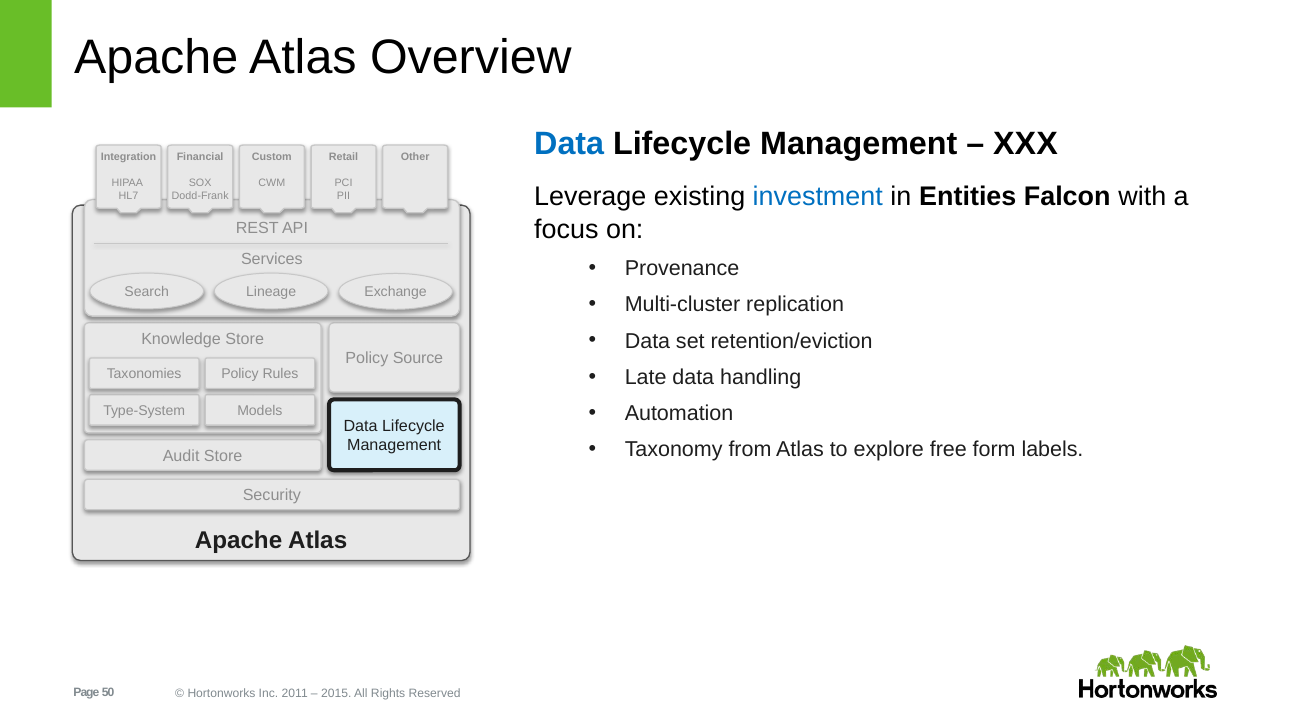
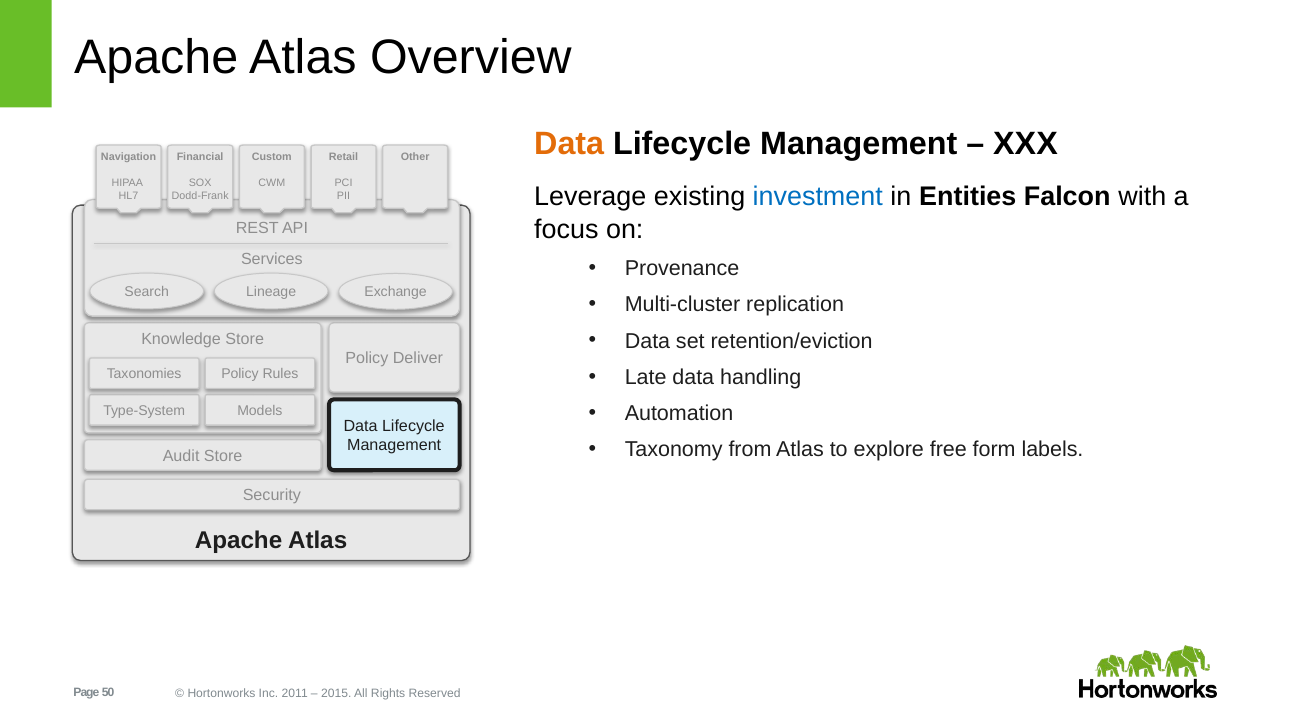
Data at (569, 144) colour: blue -> orange
Integration: Integration -> Navigation
Source: Source -> Deliver
